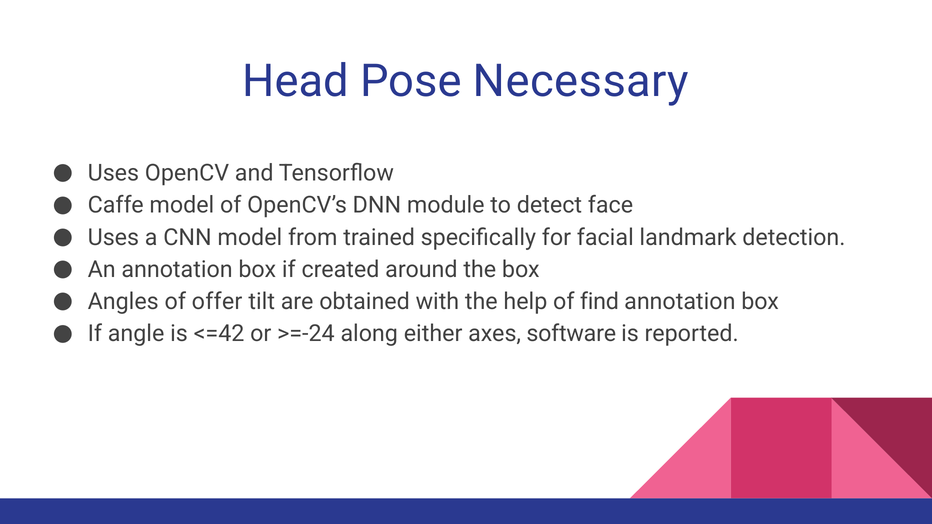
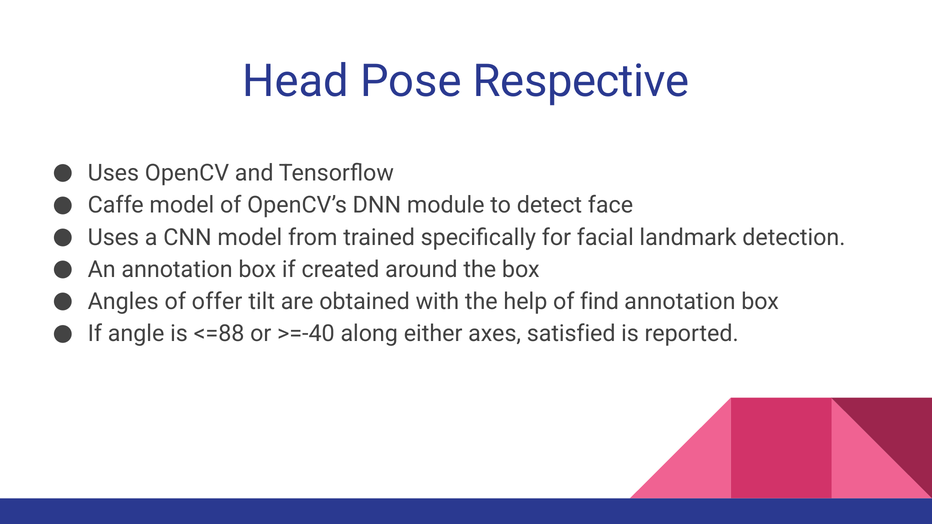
Necessary: Necessary -> Respective
<=42: <=42 -> <=88
>=-24: >=-24 -> >=-40
software: software -> satisfied
